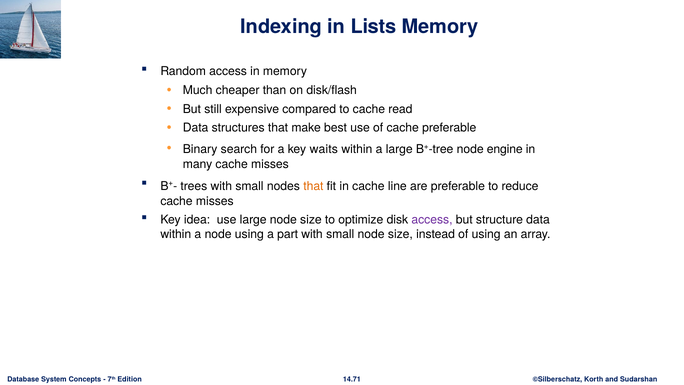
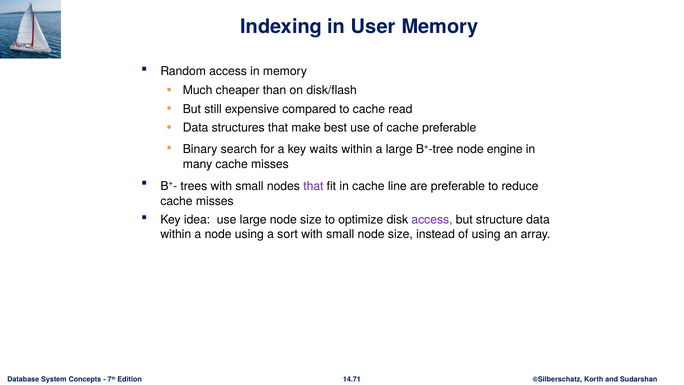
Lists: Lists -> User
that at (313, 186) colour: orange -> purple
part: part -> sort
